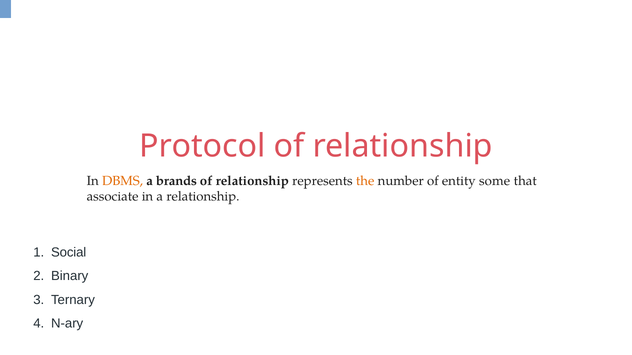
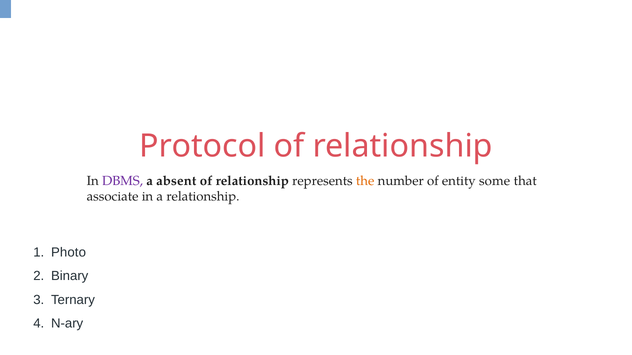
DBMS colour: orange -> purple
brands: brands -> absent
Social: Social -> Photo
